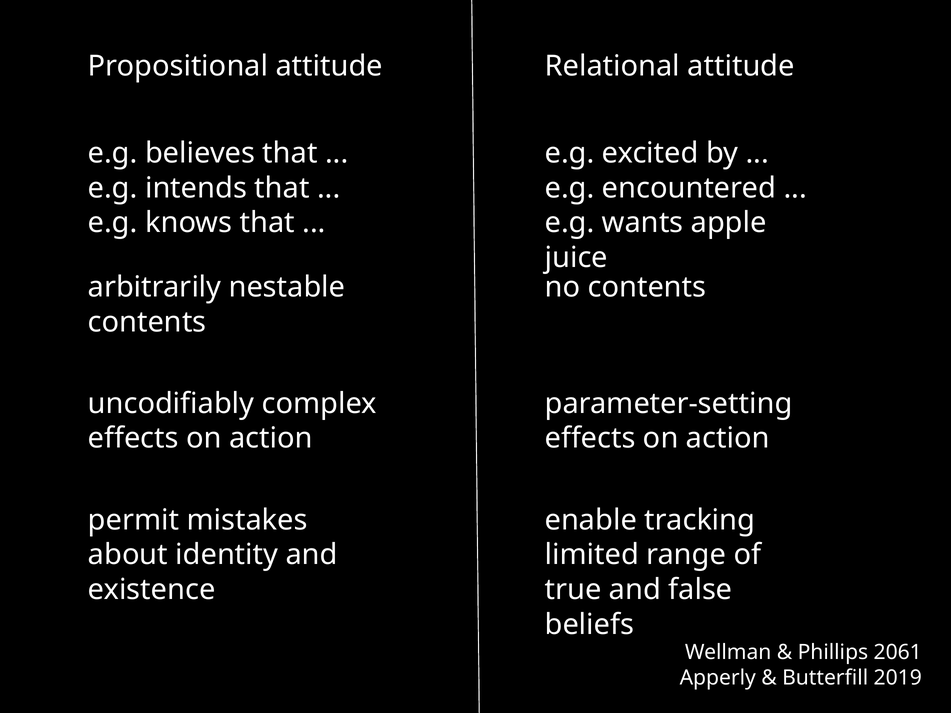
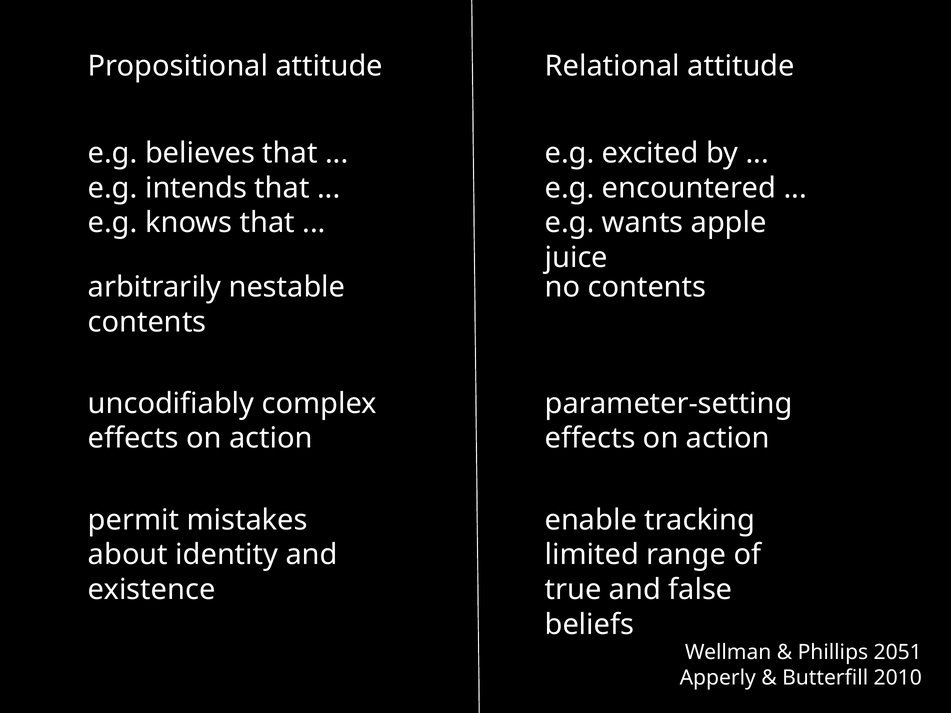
2061: 2061 -> 2051
2019: 2019 -> 2010
